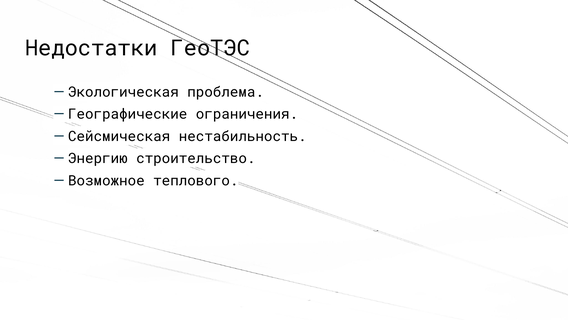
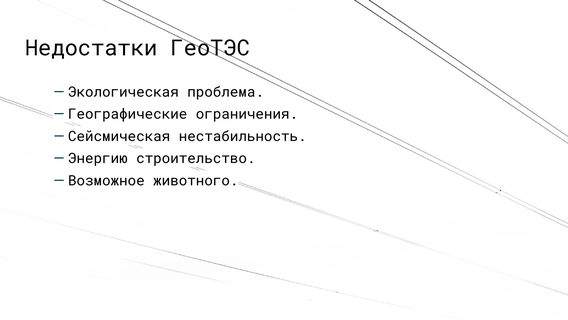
теплового: теплового -> животного
